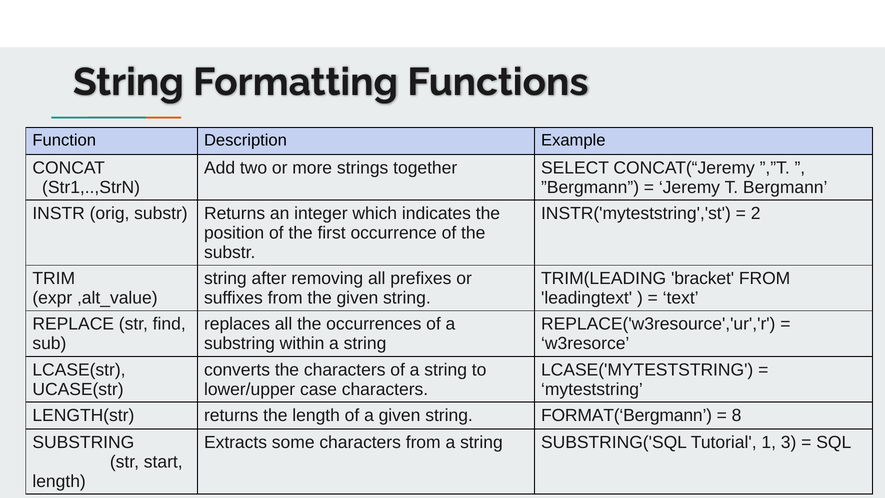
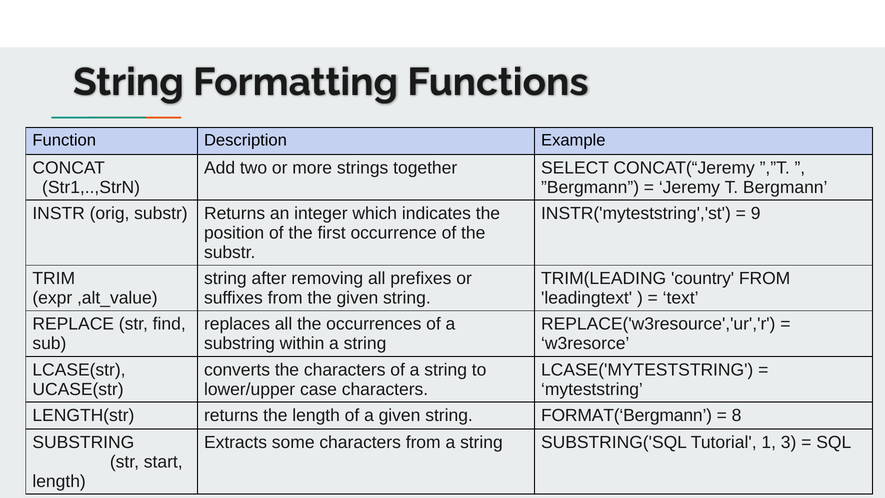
2: 2 -> 9
bracket: bracket -> country
